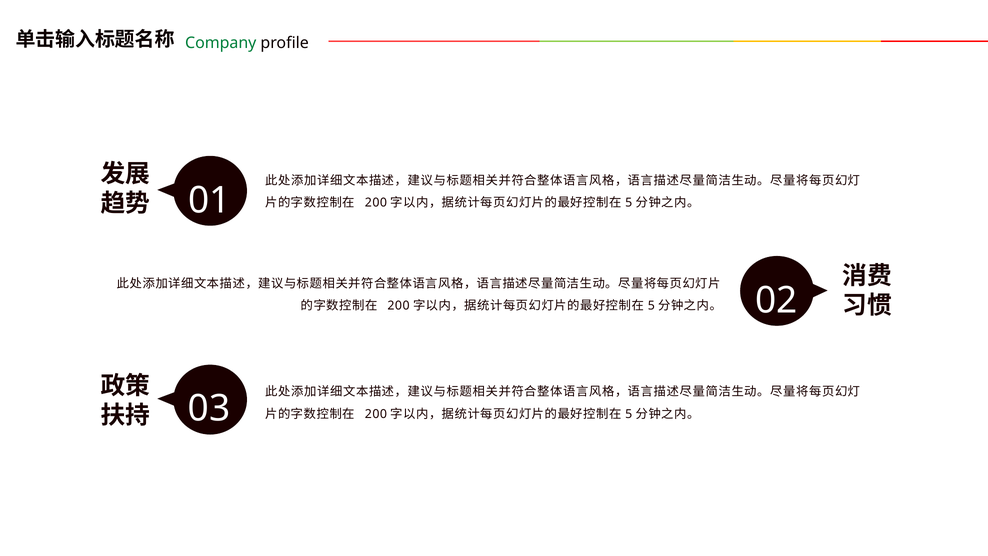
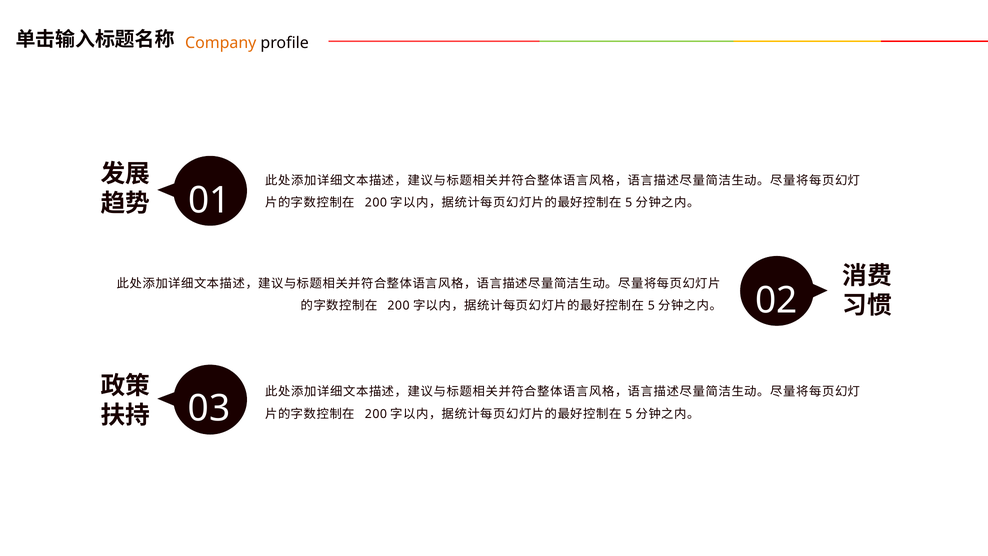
Company colour: green -> orange
